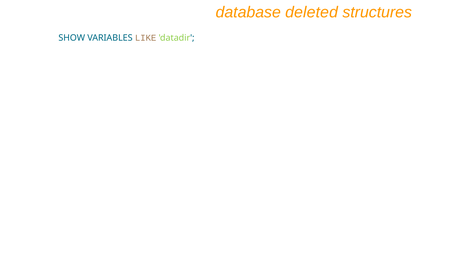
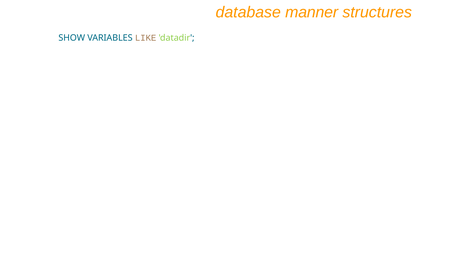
deleted: deleted -> manner
